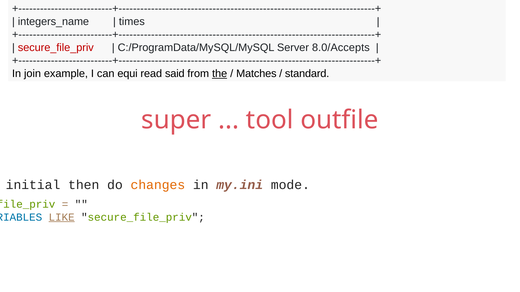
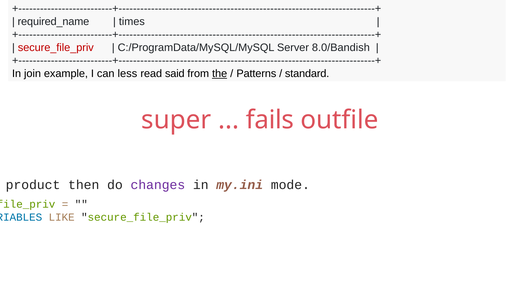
integers_name: integers_name -> required_name
8.0/Accepts: 8.0/Accepts -> 8.0/Bandish
equi: equi -> less
Matches: Matches -> Patterns
tool: tool -> fails
initial: initial -> product
changes colour: orange -> purple
LIKE underline: present -> none
